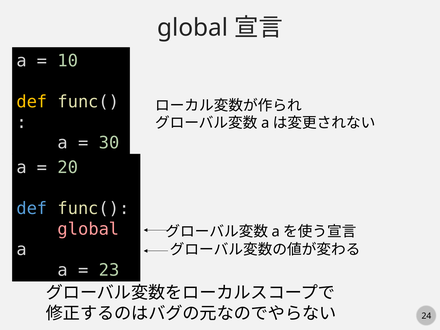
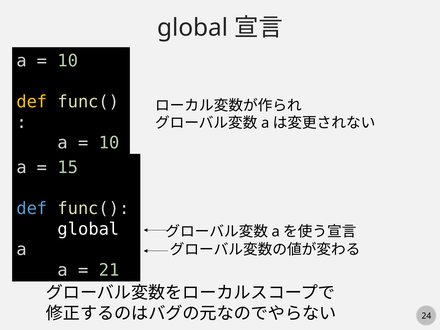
30 at (109, 143): 30 -> 10
20: 20 -> 15
global at (88, 229) colour: pink -> white
23: 23 -> 21
